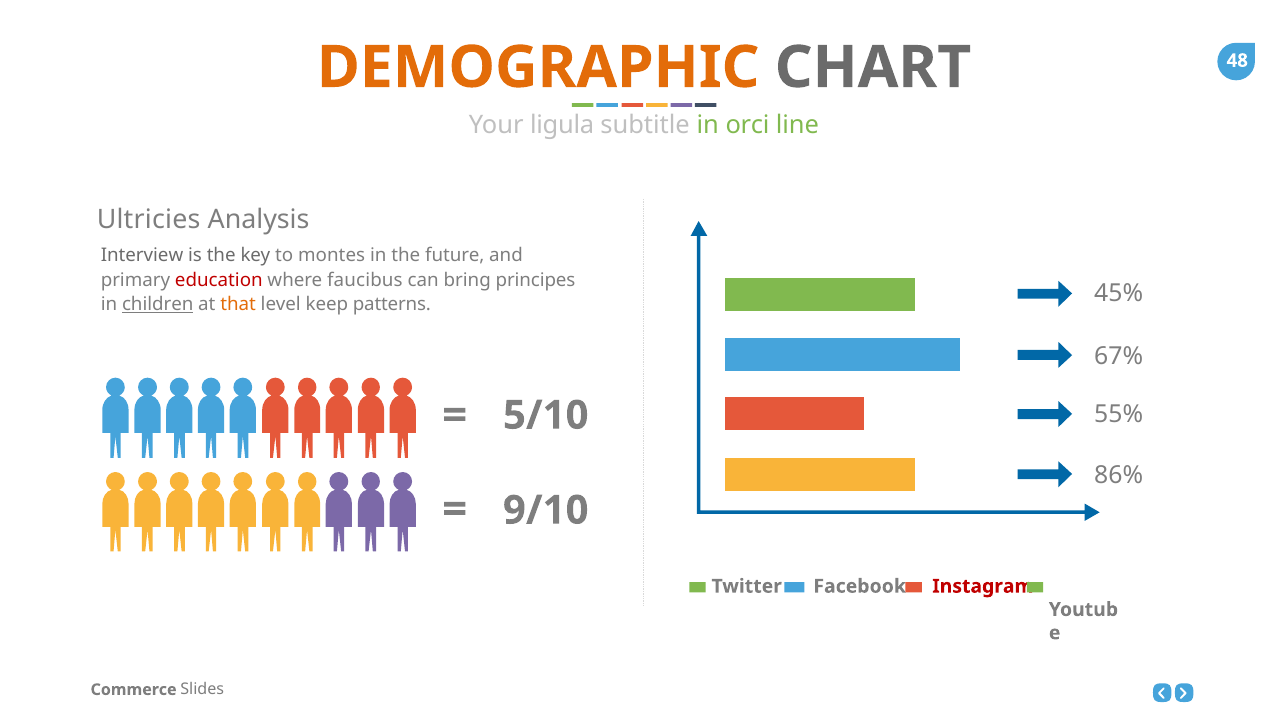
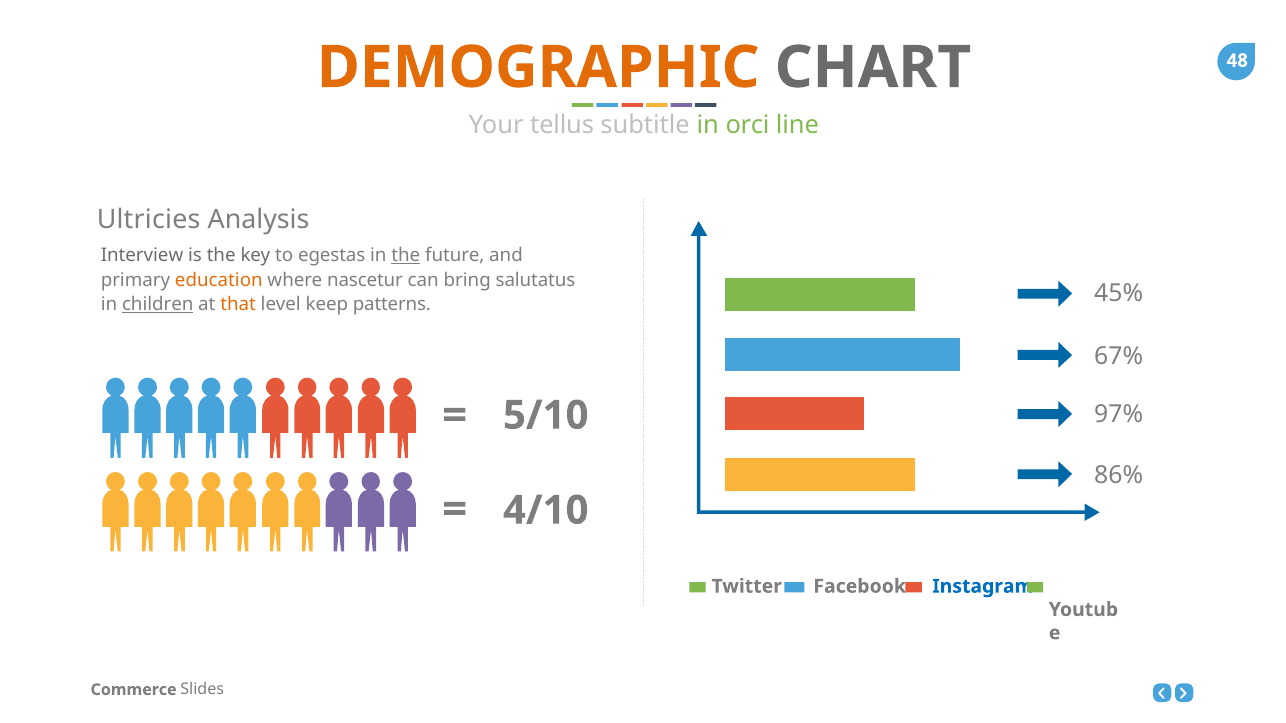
ligula: ligula -> tellus
montes: montes -> egestas
the at (406, 255) underline: none -> present
education colour: red -> orange
faucibus: faucibus -> nascetur
principes: principes -> salutatus
55%: 55% -> 97%
9/10: 9/10 -> 4/10
Instagram colour: red -> blue
